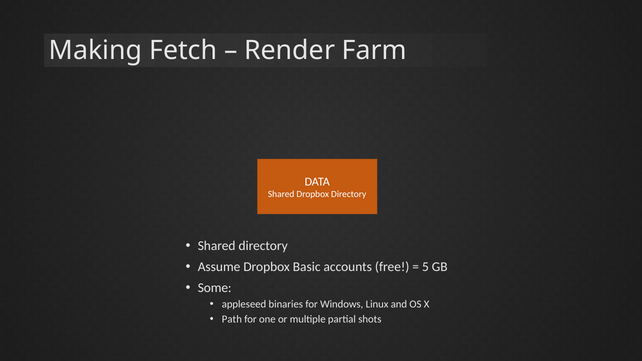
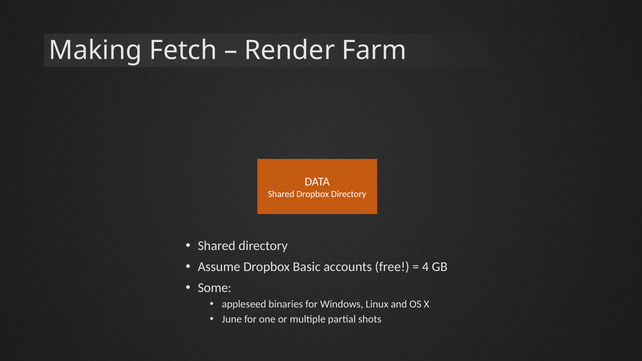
5: 5 -> 4
Path: Path -> June
